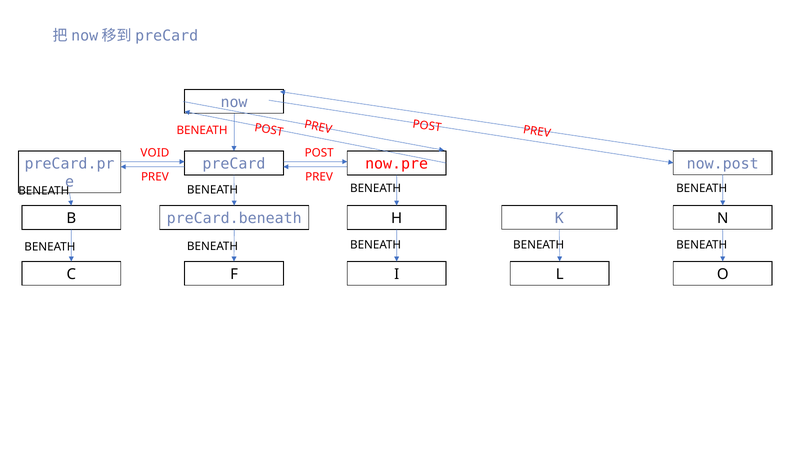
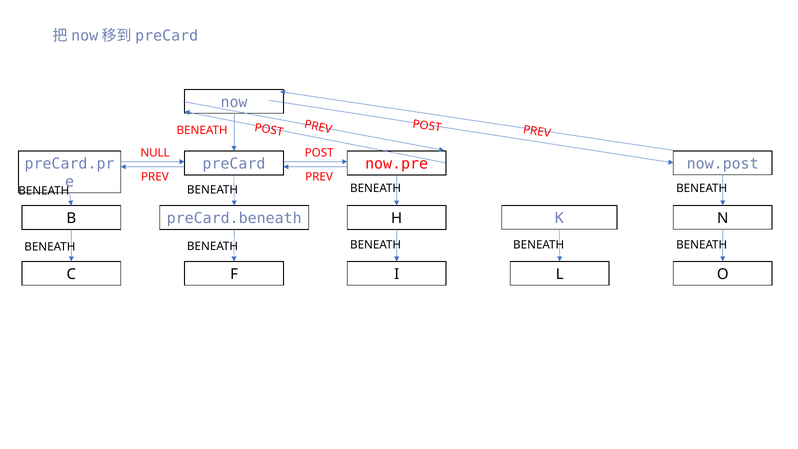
VOID: VOID -> NULL
